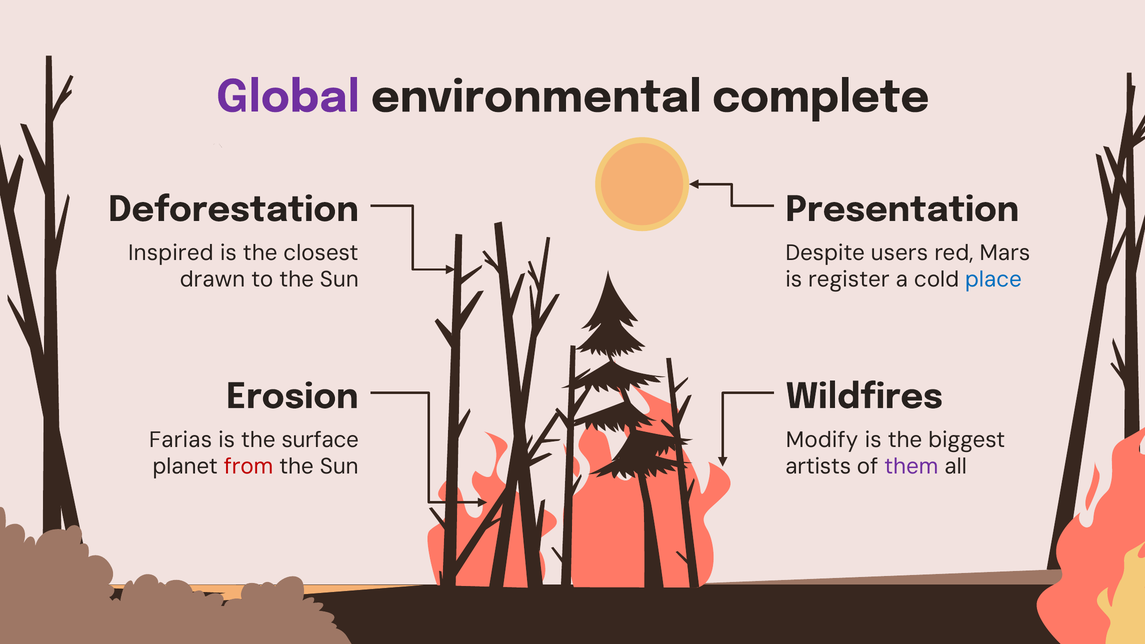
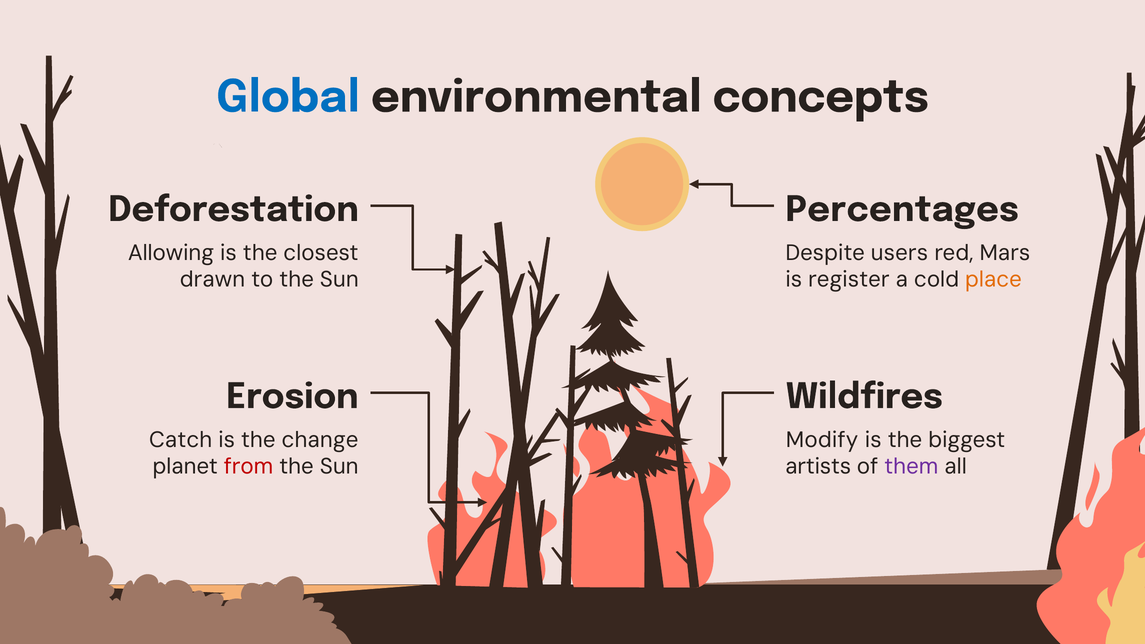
Global colour: purple -> blue
complete: complete -> concepts
Presentation: Presentation -> Percentages
Inspired: Inspired -> Allowing
place colour: blue -> orange
Farias: Farias -> Catch
surface: surface -> change
